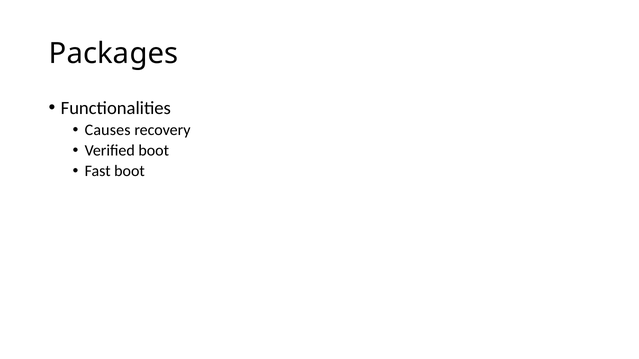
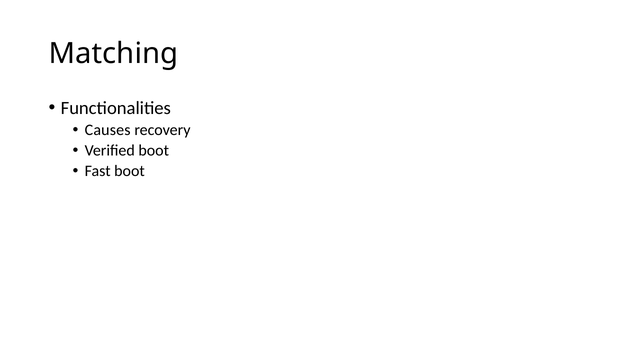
Packages: Packages -> Matching
